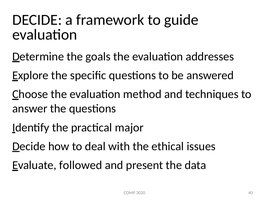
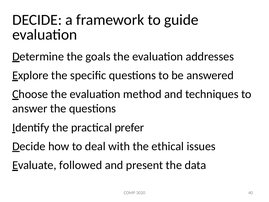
major: major -> prefer
